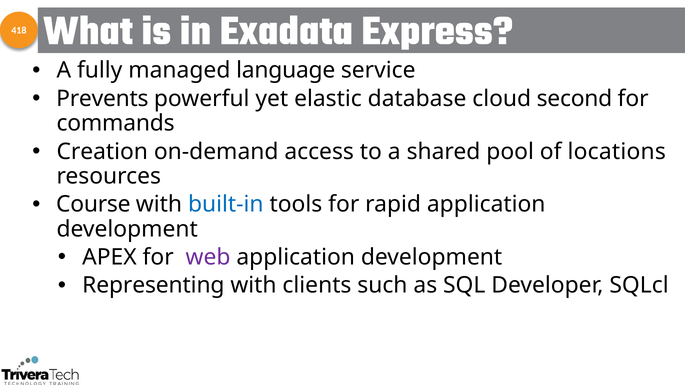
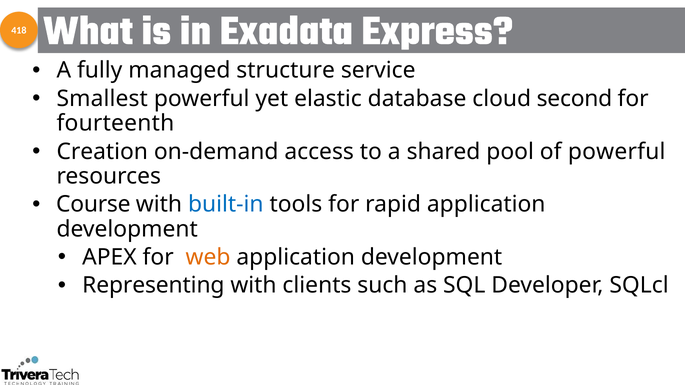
language: language -> structure
Prevents: Prevents -> Smallest
commands: commands -> fourteenth
of locations: locations -> powerful
web colour: purple -> orange
